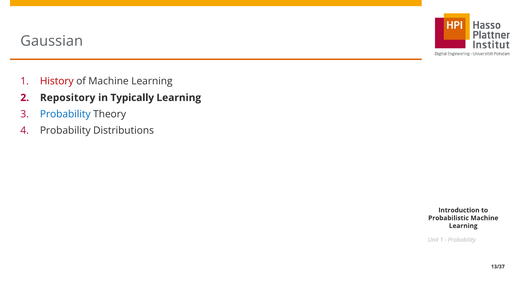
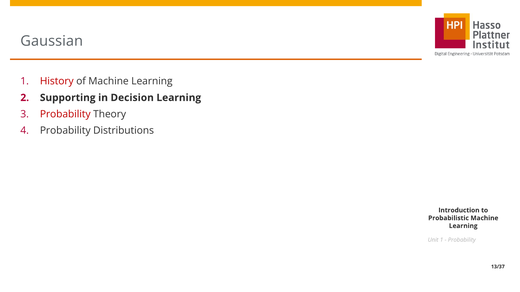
Repository: Repository -> Supporting
Typically: Typically -> Decision
Probability at (65, 114) colour: blue -> red
